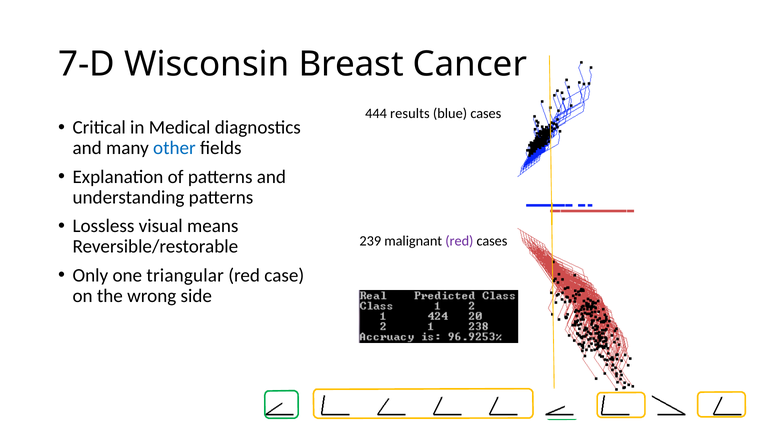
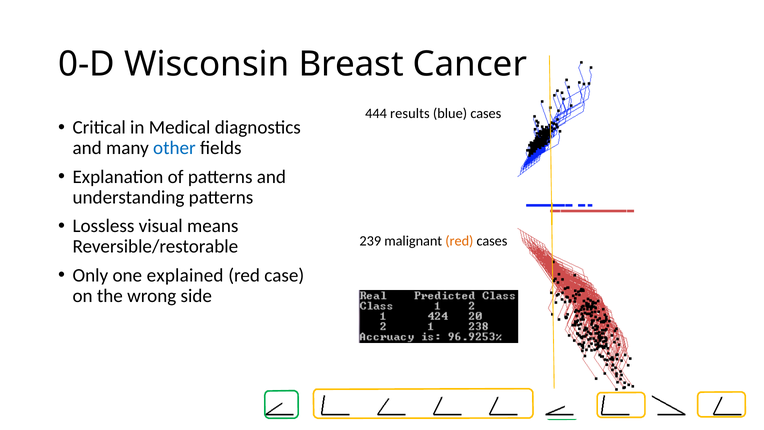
7-D: 7-D -> 0-D
red at (459, 241) colour: purple -> orange
triangular: triangular -> explained
